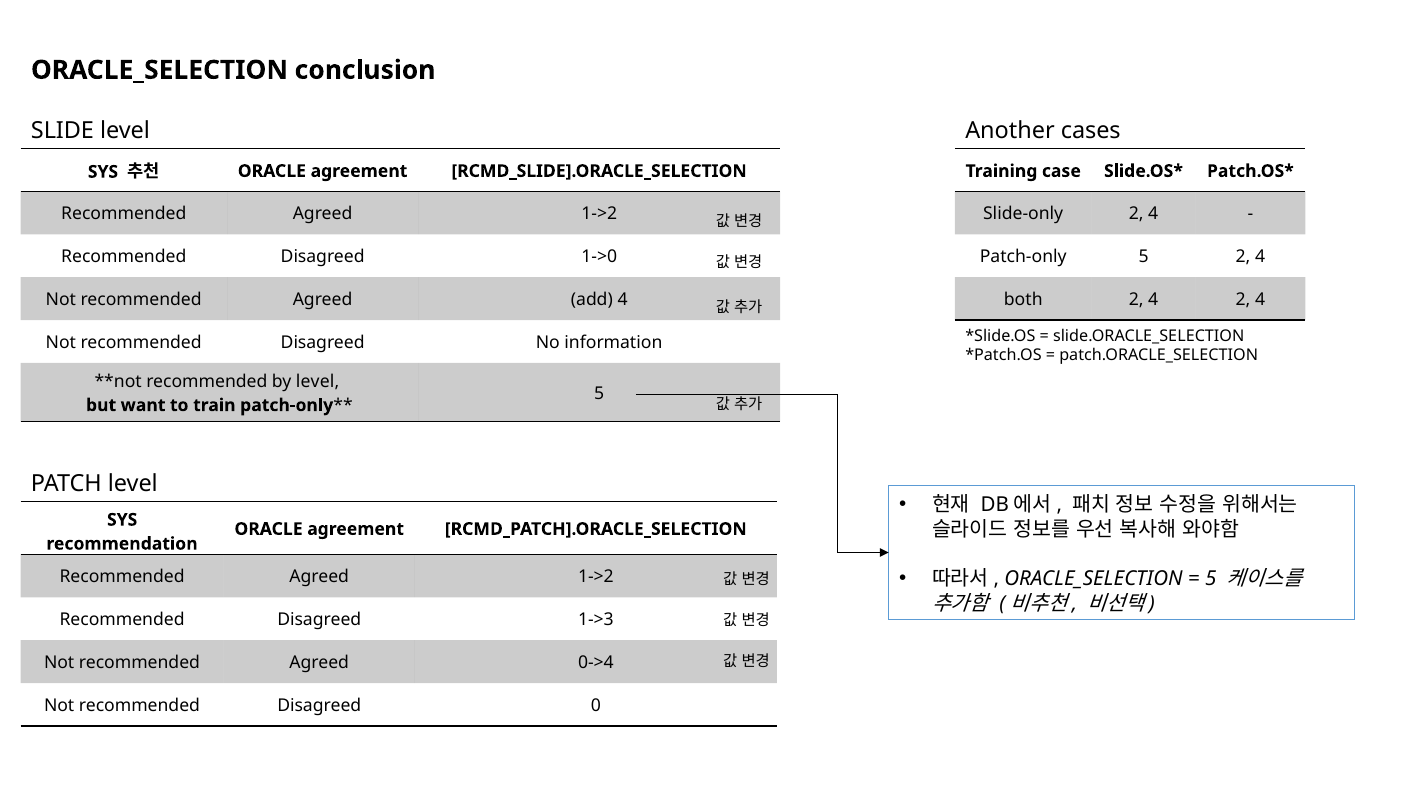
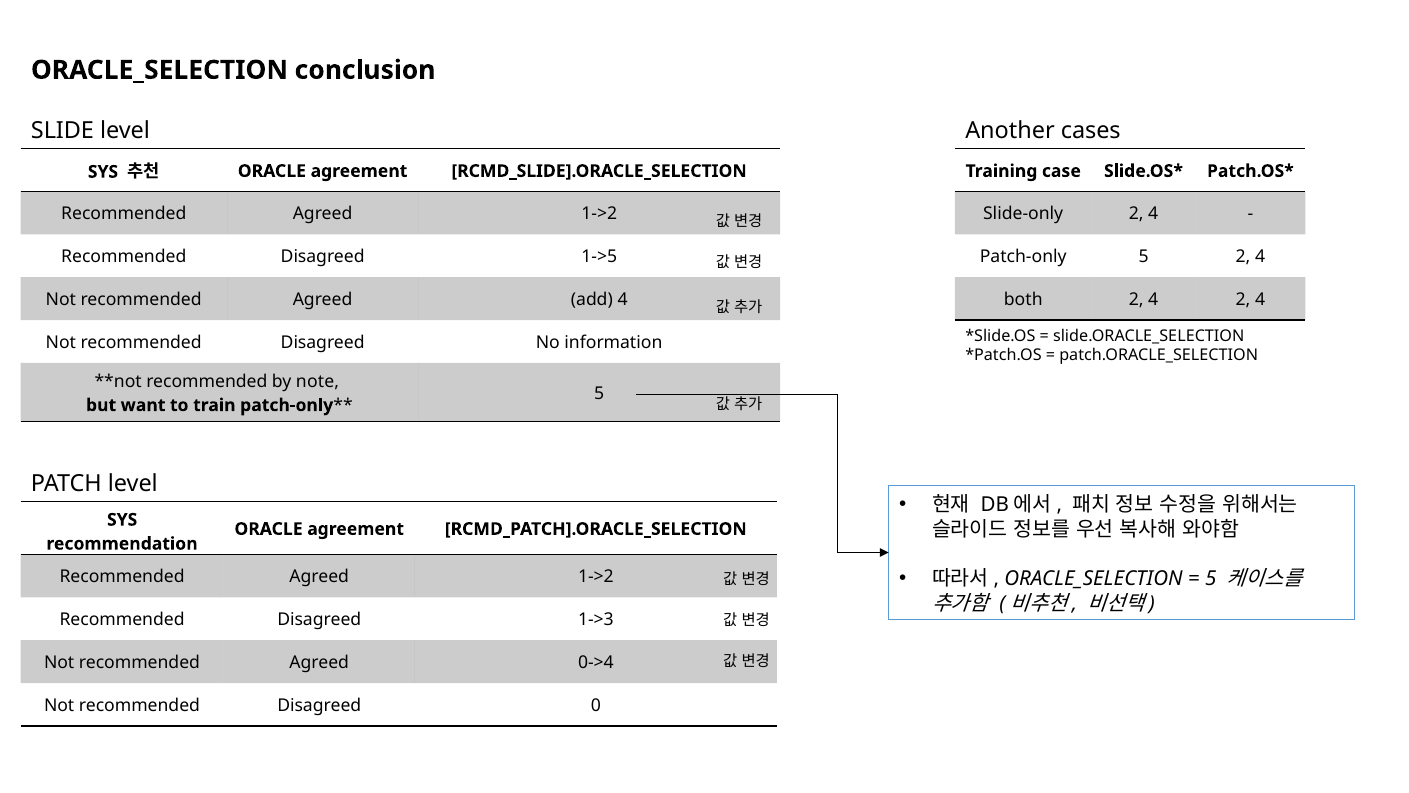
1->0: 1->0 -> 1->5
by level: level -> note
